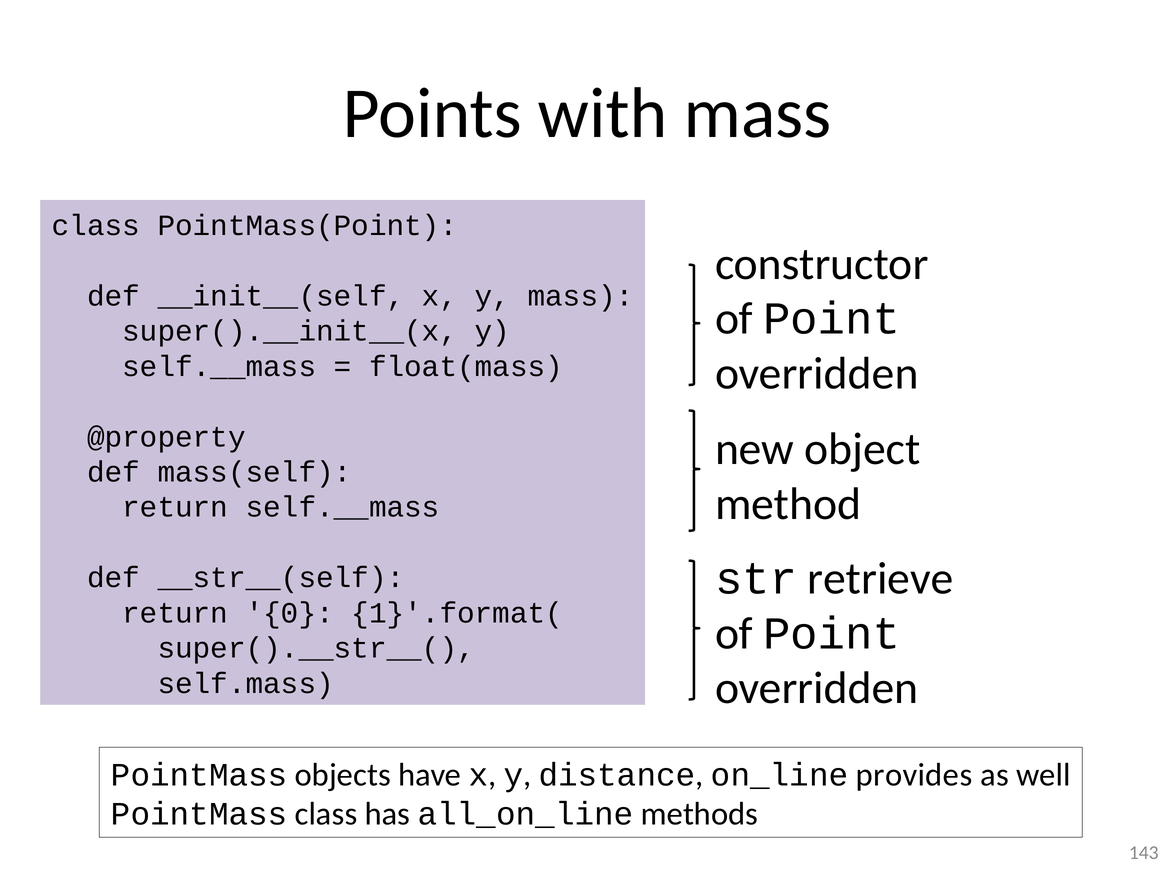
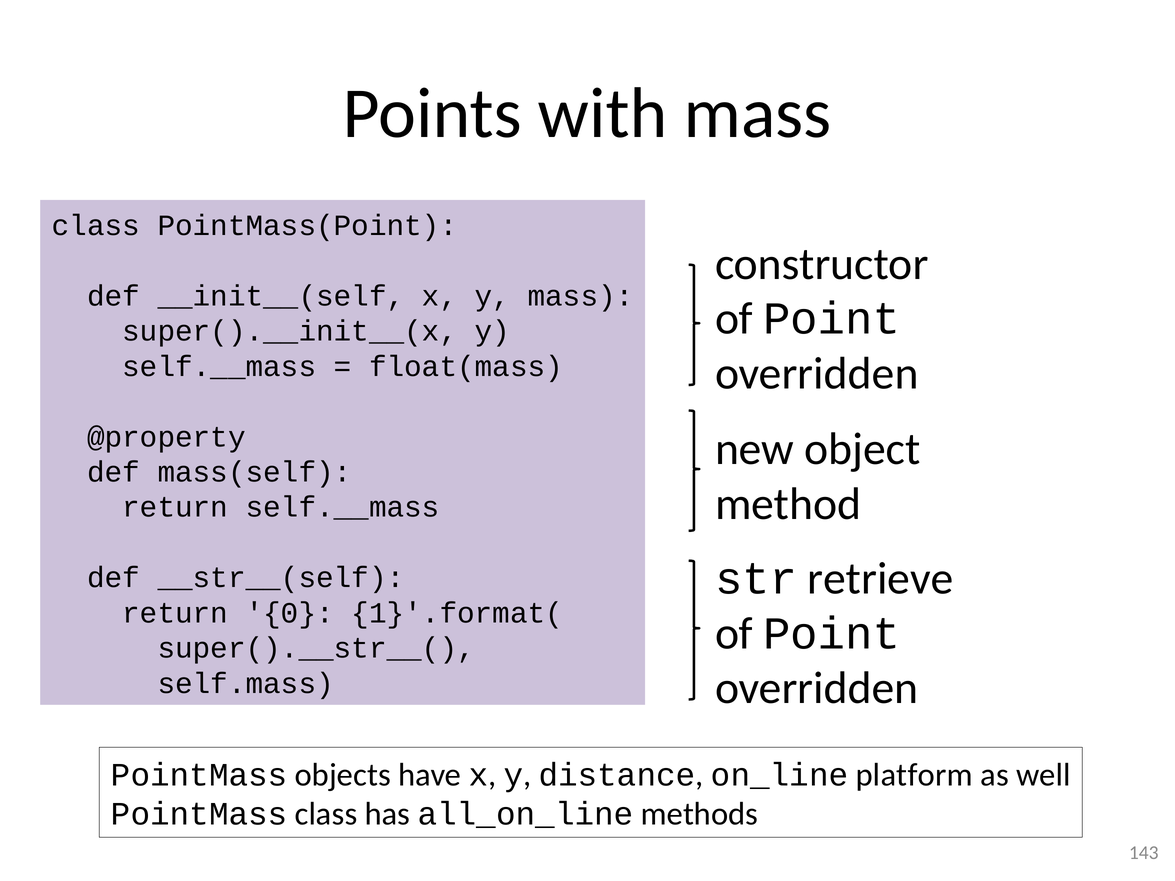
provides: provides -> platform
